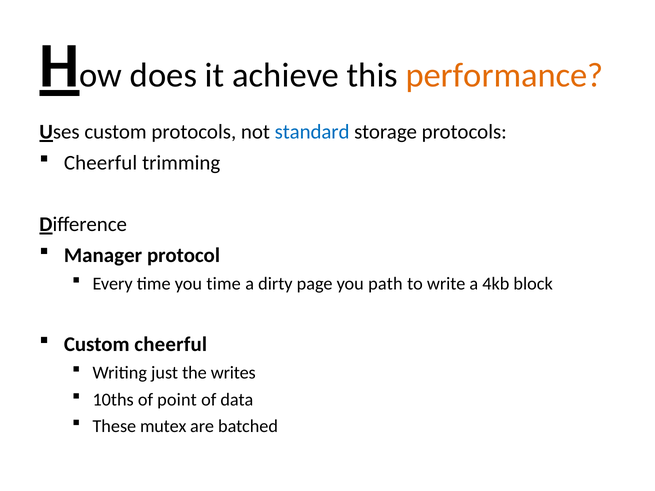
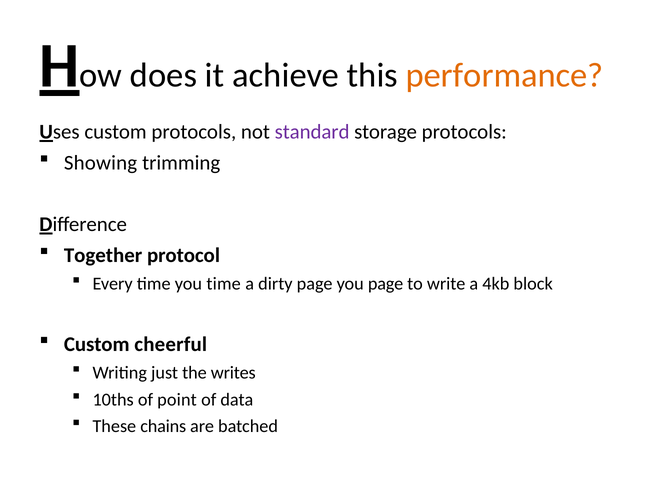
standard colour: blue -> purple
Cheerful at (101, 163): Cheerful -> Showing
Manager: Manager -> Together
you path: path -> page
mutex: mutex -> chains
